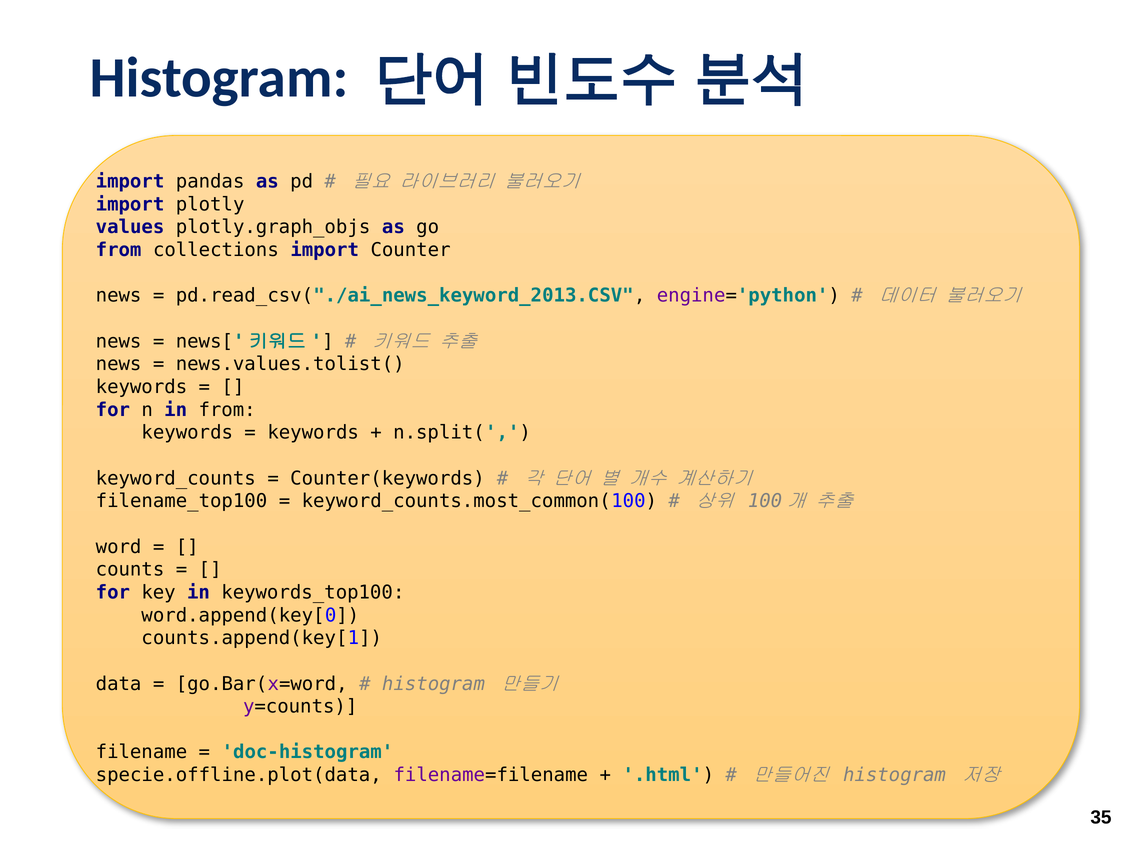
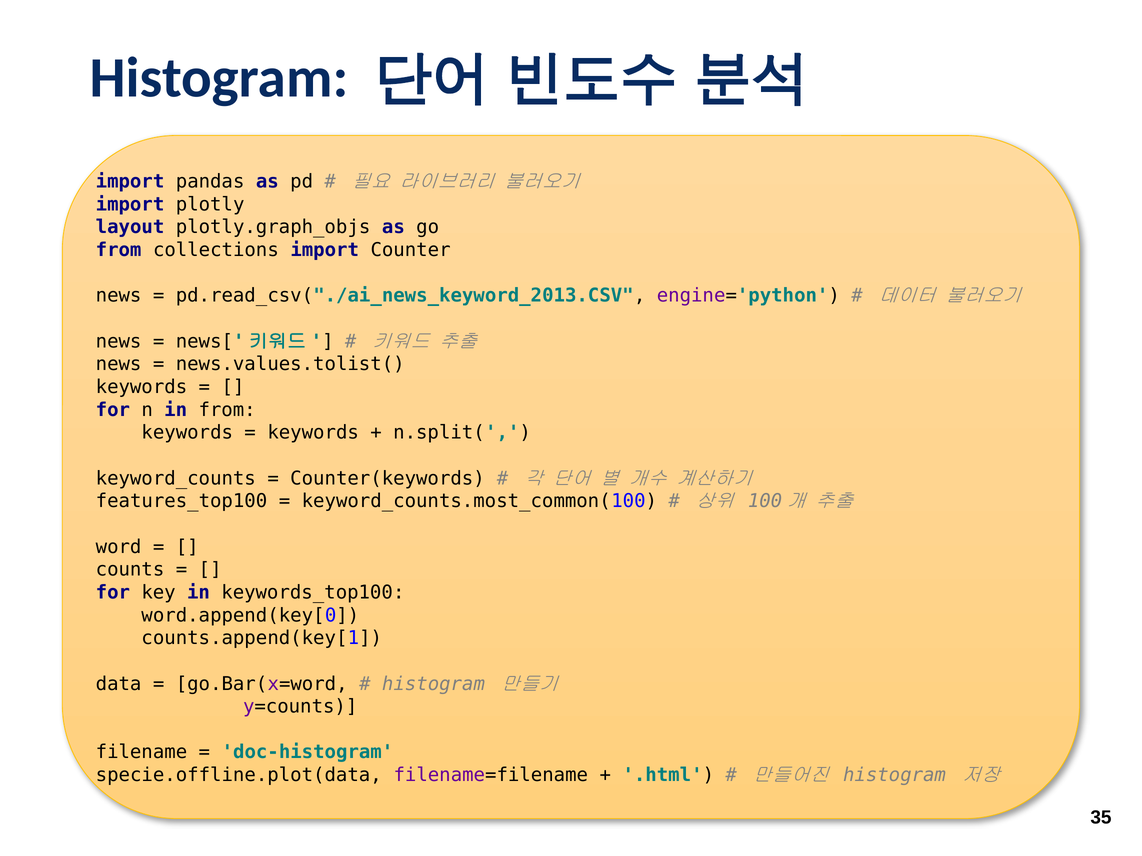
values: values -> layout
filename_top100: filename_top100 -> features_top100
